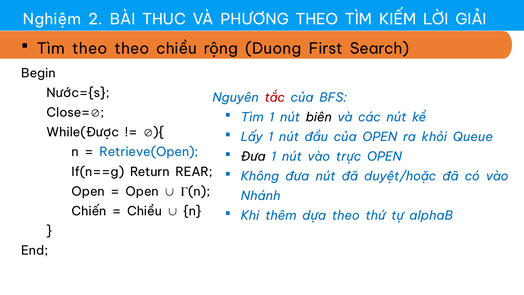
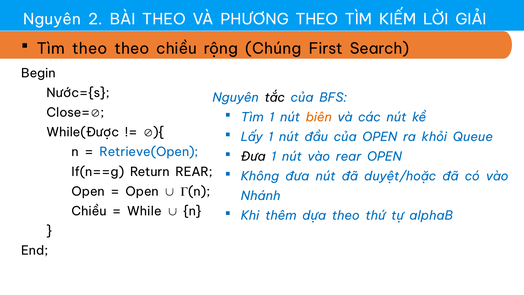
Nghiệm at (52, 19): Nghiệm -> Nguyên
BÀI THUC: THUC -> THEO
Duong: Duong -> Chúng
tắc colour: red -> black
biên colour: black -> orange
vào trực: trực -> rear
Chiến at (89, 211): Chiến -> Chiều
Chiều at (144, 211): Chiều -> While
